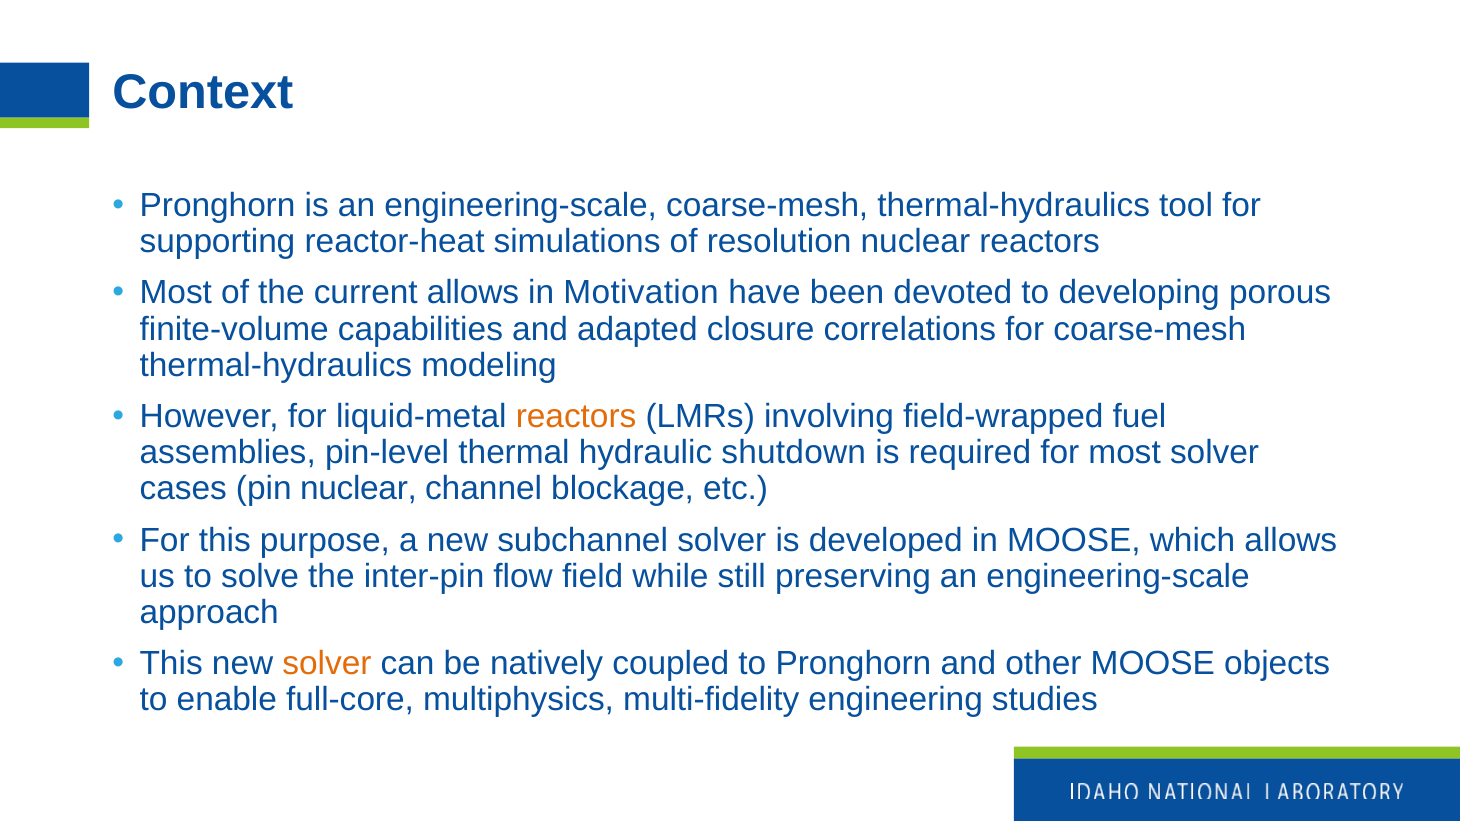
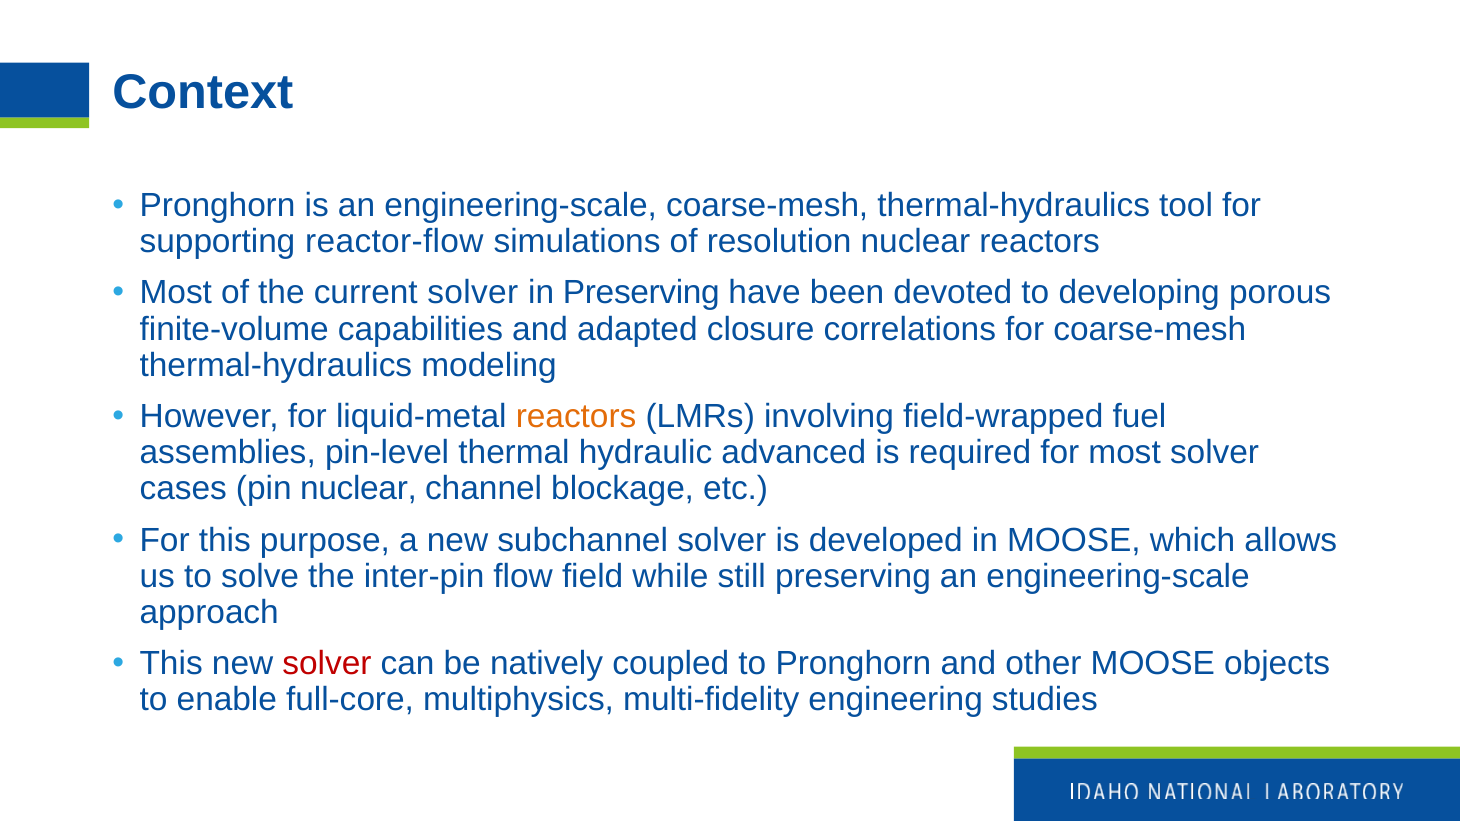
reactor-heat: reactor-heat -> reactor-flow
current allows: allows -> solver
in Motivation: Motivation -> Preserving
shutdown: shutdown -> advanced
solver at (327, 664) colour: orange -> red
